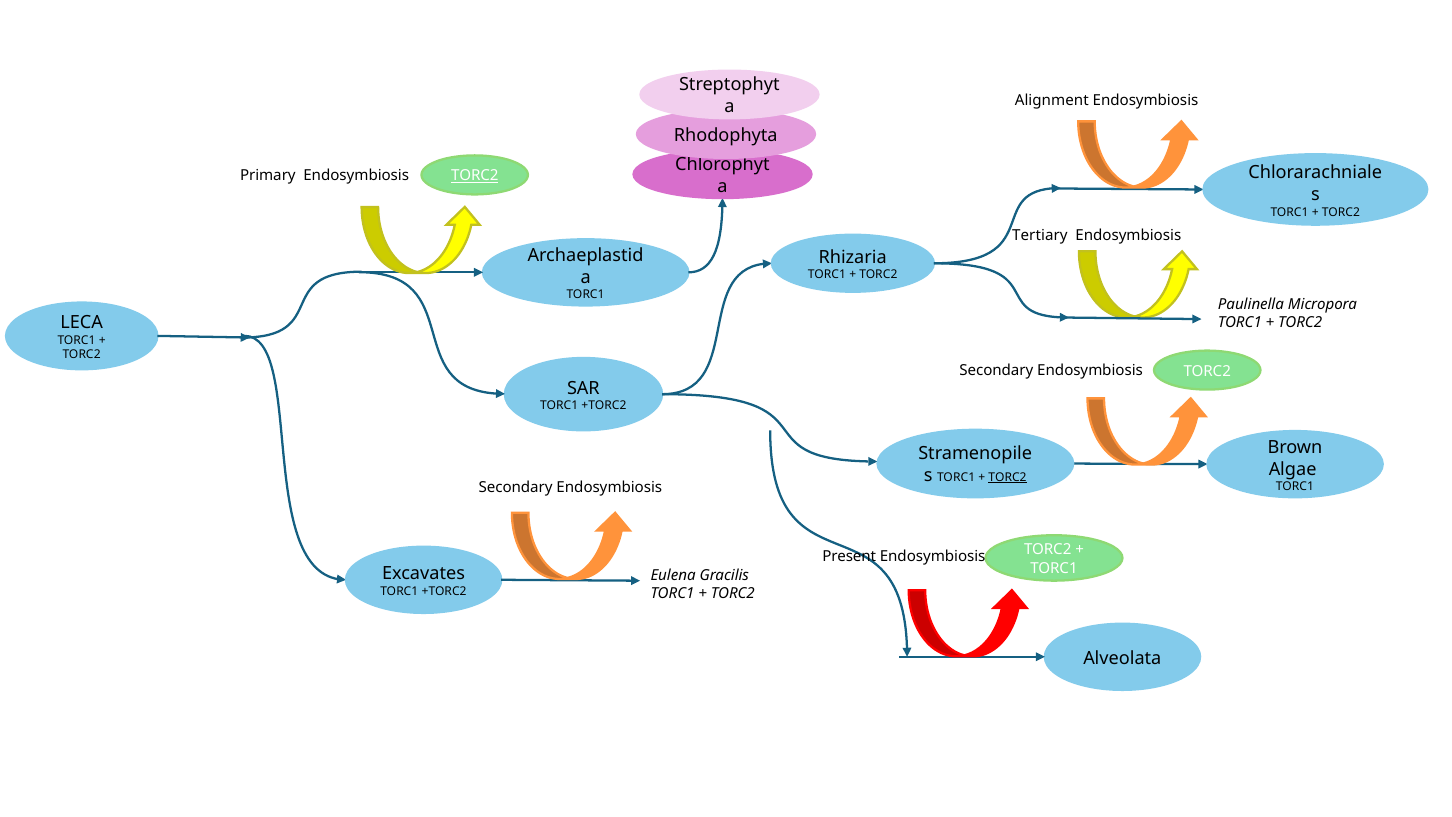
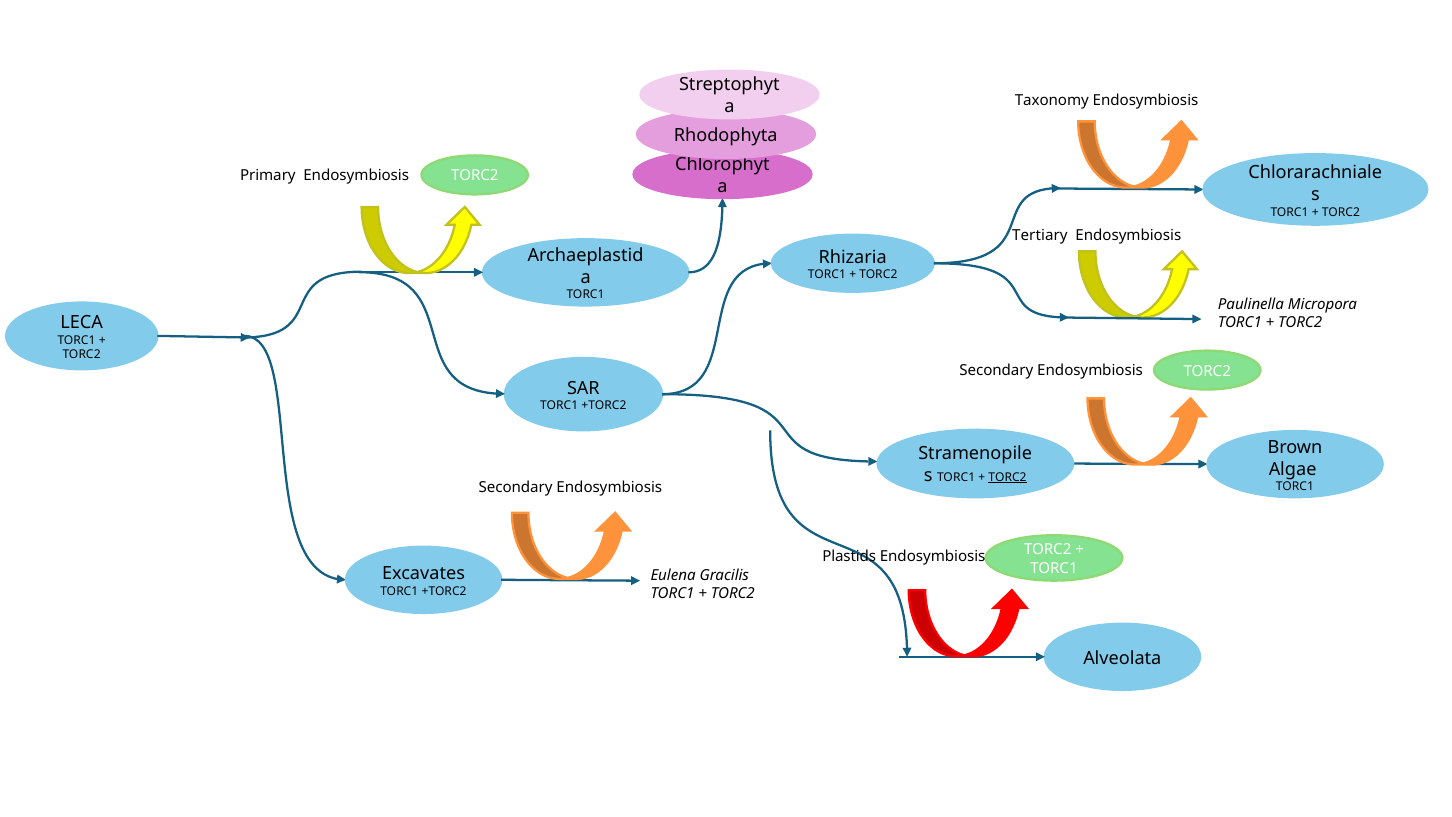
Alignment: Alignment -> Taxonomy
TORC2 at (475, 176) underline: present -> none
Present: Present -> Plastids
